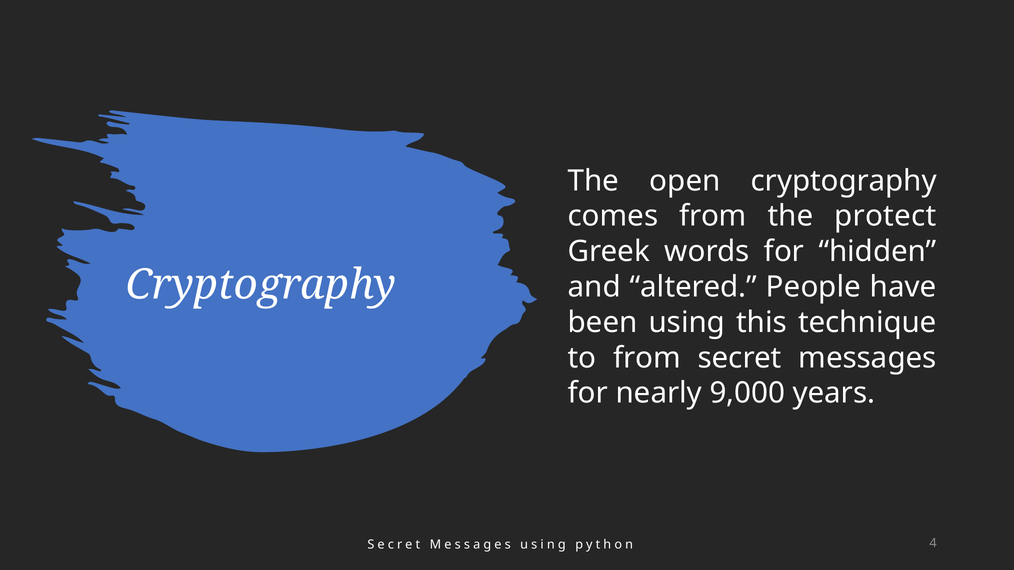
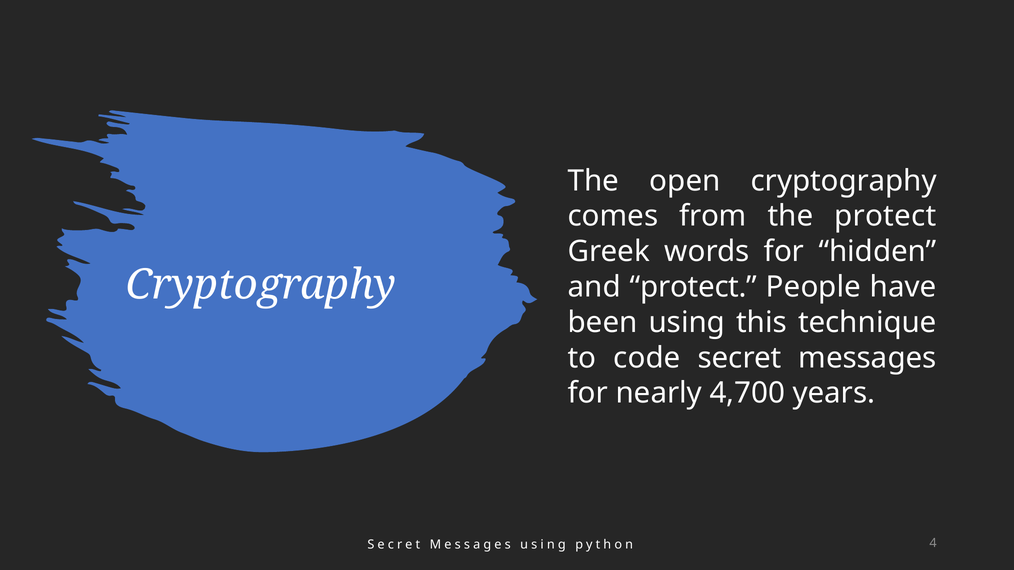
and altered: altered -> protect
to from: from -> code
9,000: 9,000 -> 4,700
